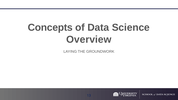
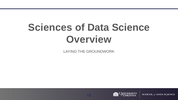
Concepts: Concepts -> Sciences
